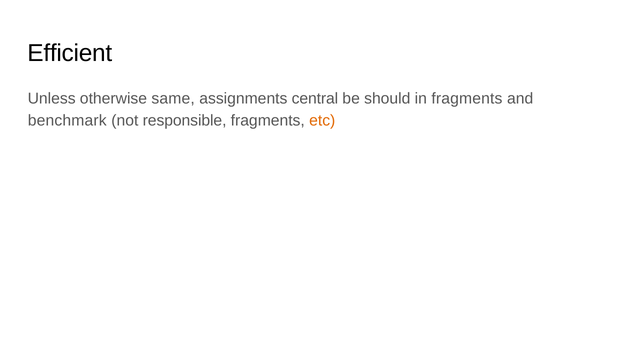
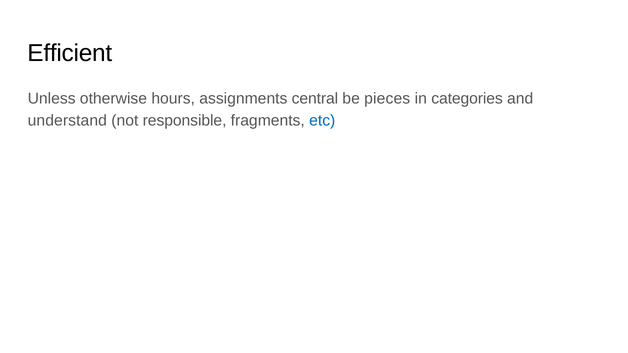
same: same -> hours
should: should -> pieces
in fragments: fragments -> categories
benchmark: benchmark -> understand
etc colour: orange -> blue
